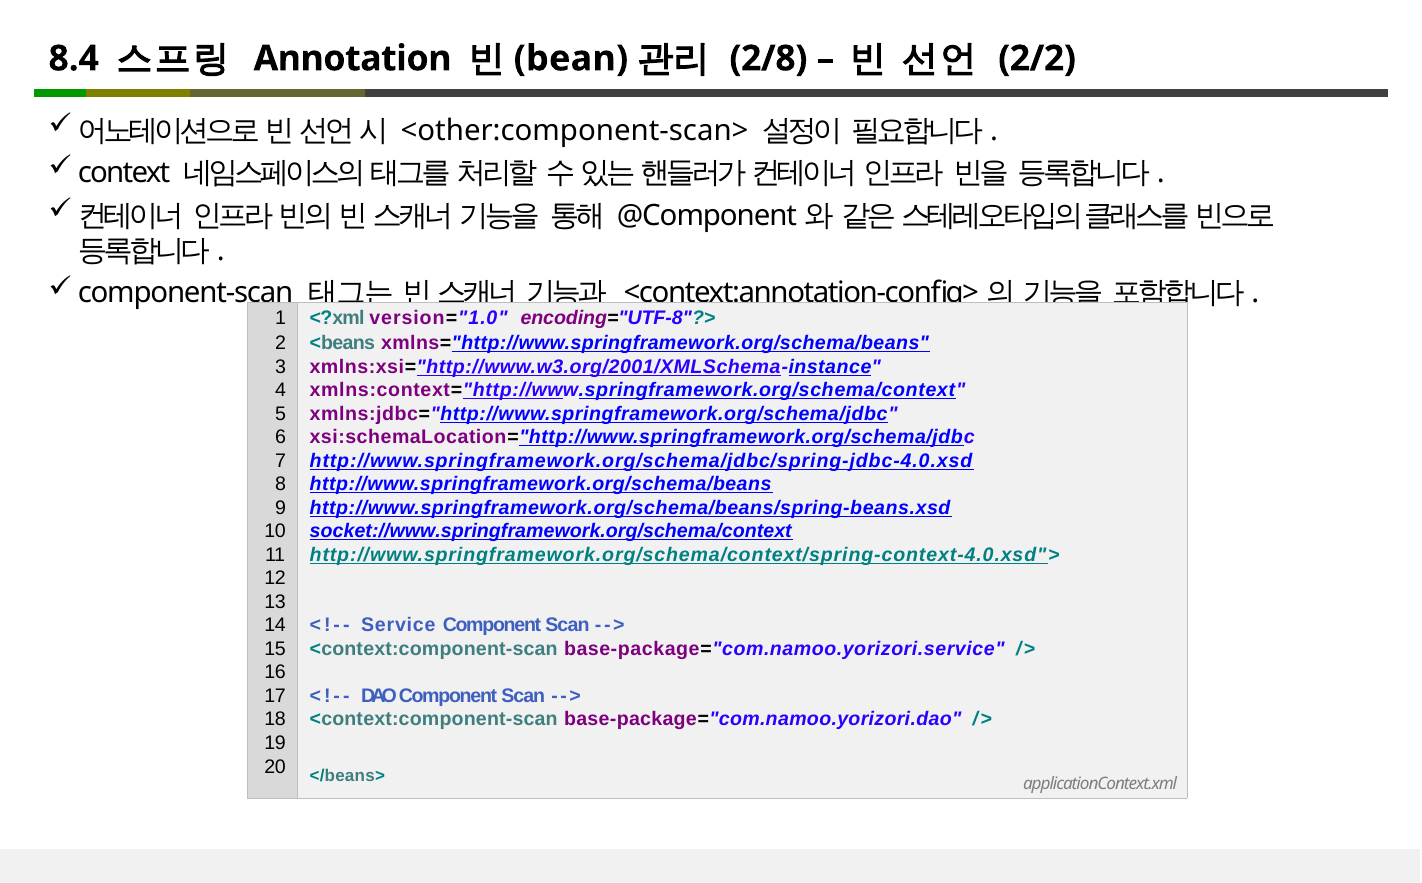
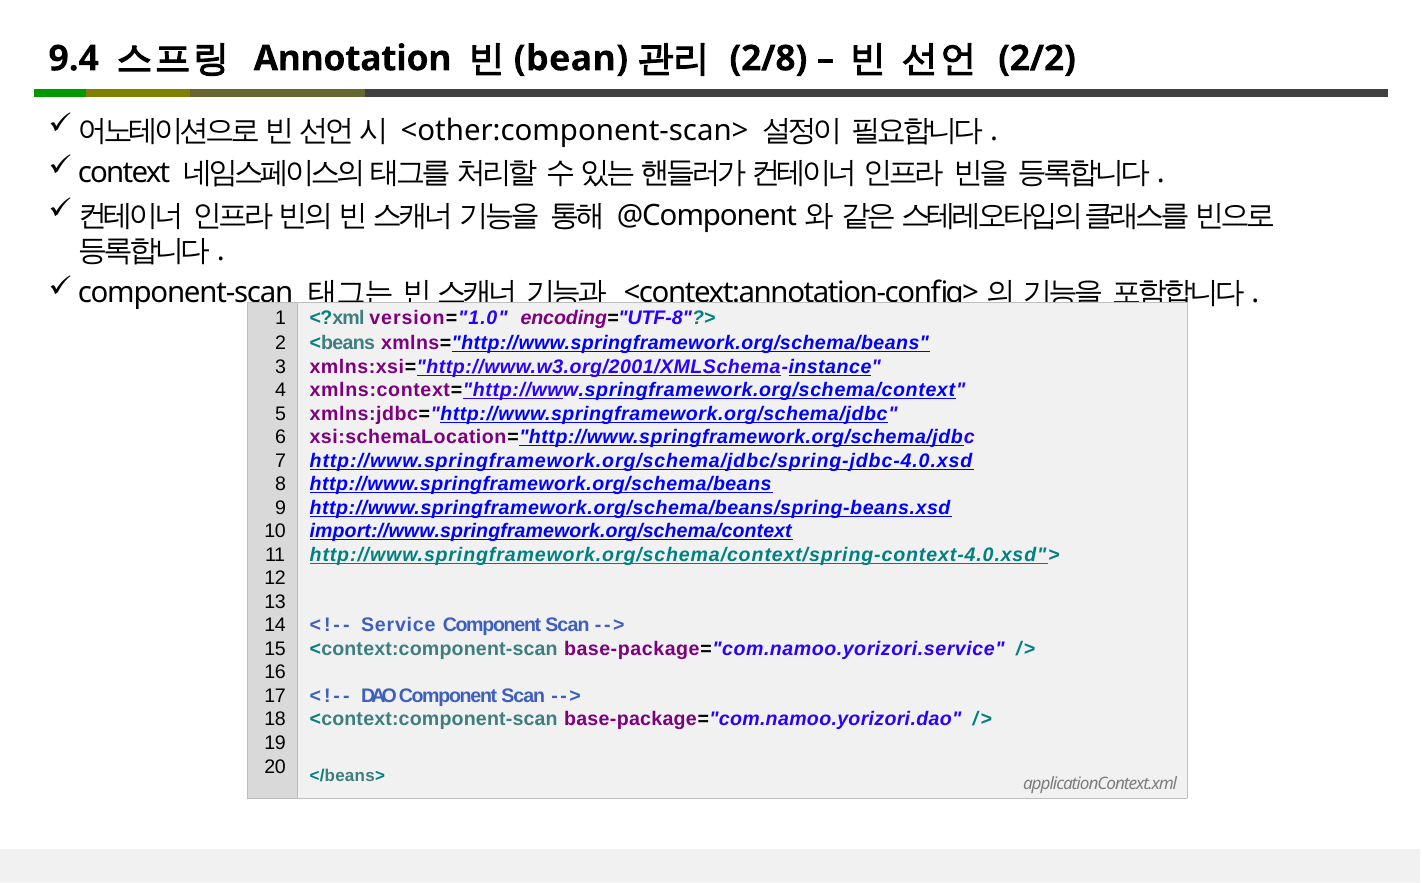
8.4: 8.4 -> 9.4
socket://www.springframework.org/schema/context: socket://www.springframework.org/schema/context -> import://www.springframework.org/schema/context
